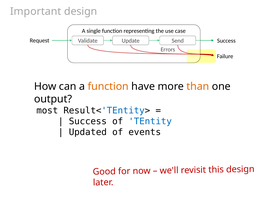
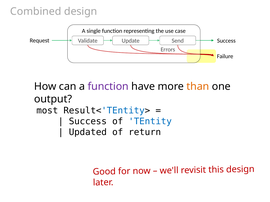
Important: Important -> Combined
function at (108, 87) colour: orange -> purple
events: events -> return
